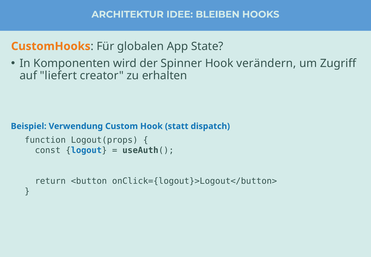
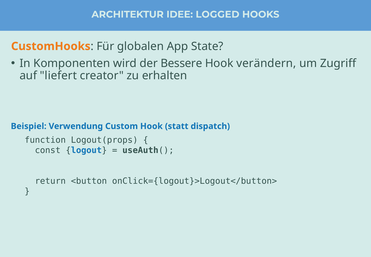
BLEIBEN: BLEIBEN -> LOGGED
Spinner: Spinner -> Bessere
